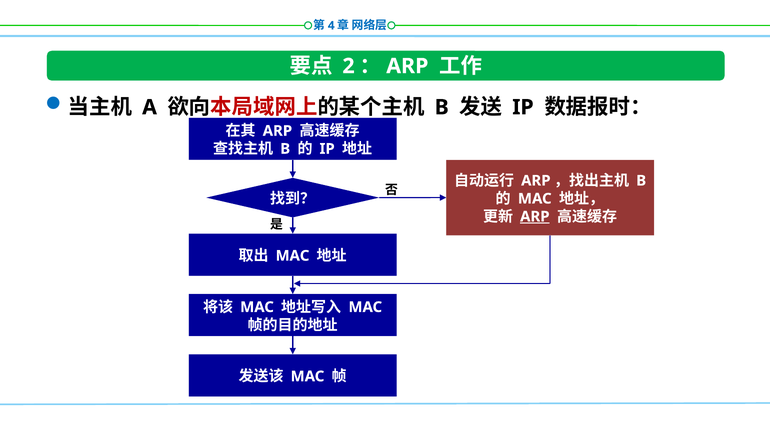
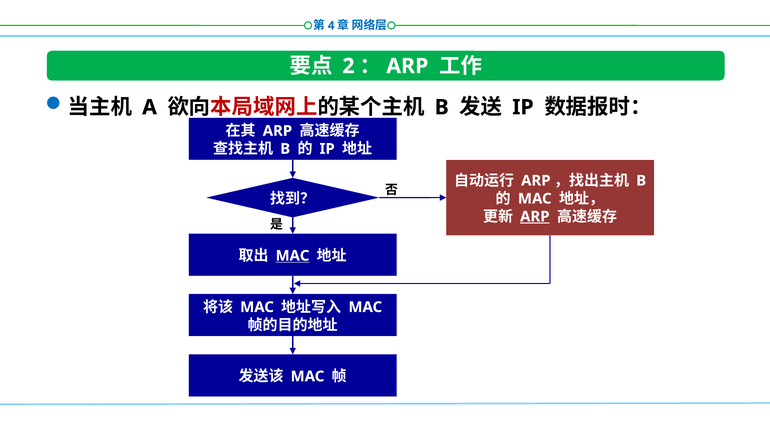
MAC at (292, 256) underline: none -> present
